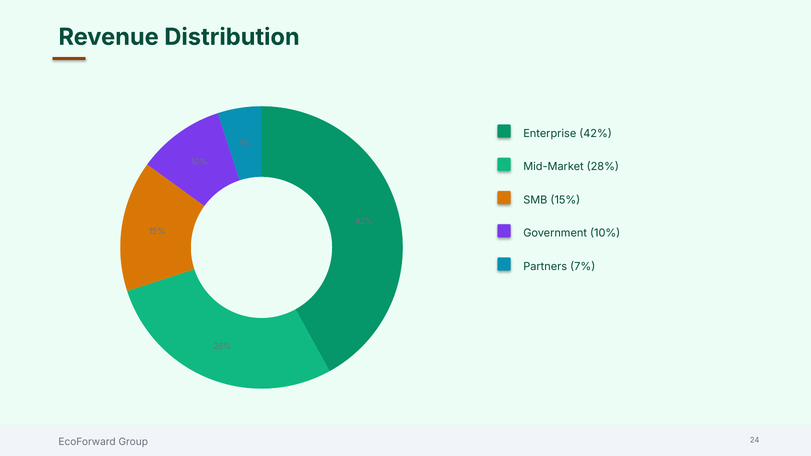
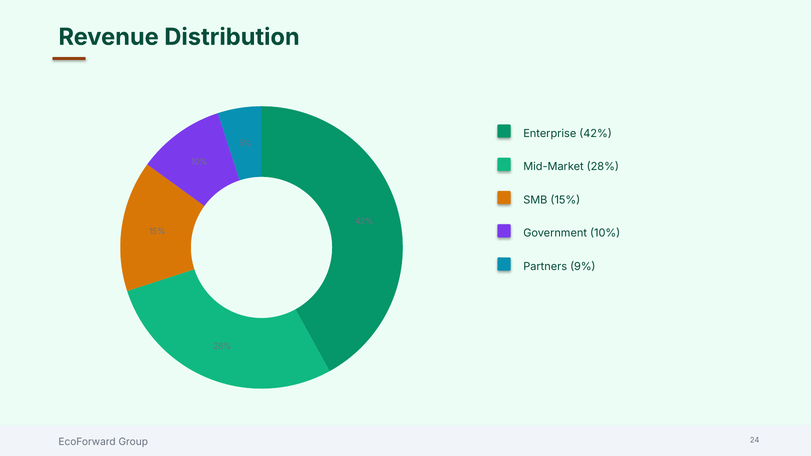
7%: 7% -> 9%
